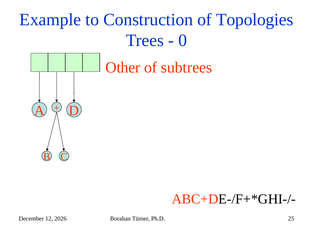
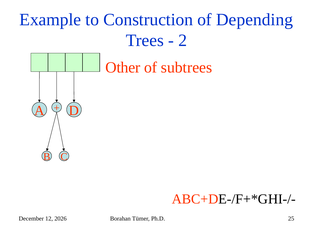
Topologies: Topologies -> Depending
0: 0 -> 2
